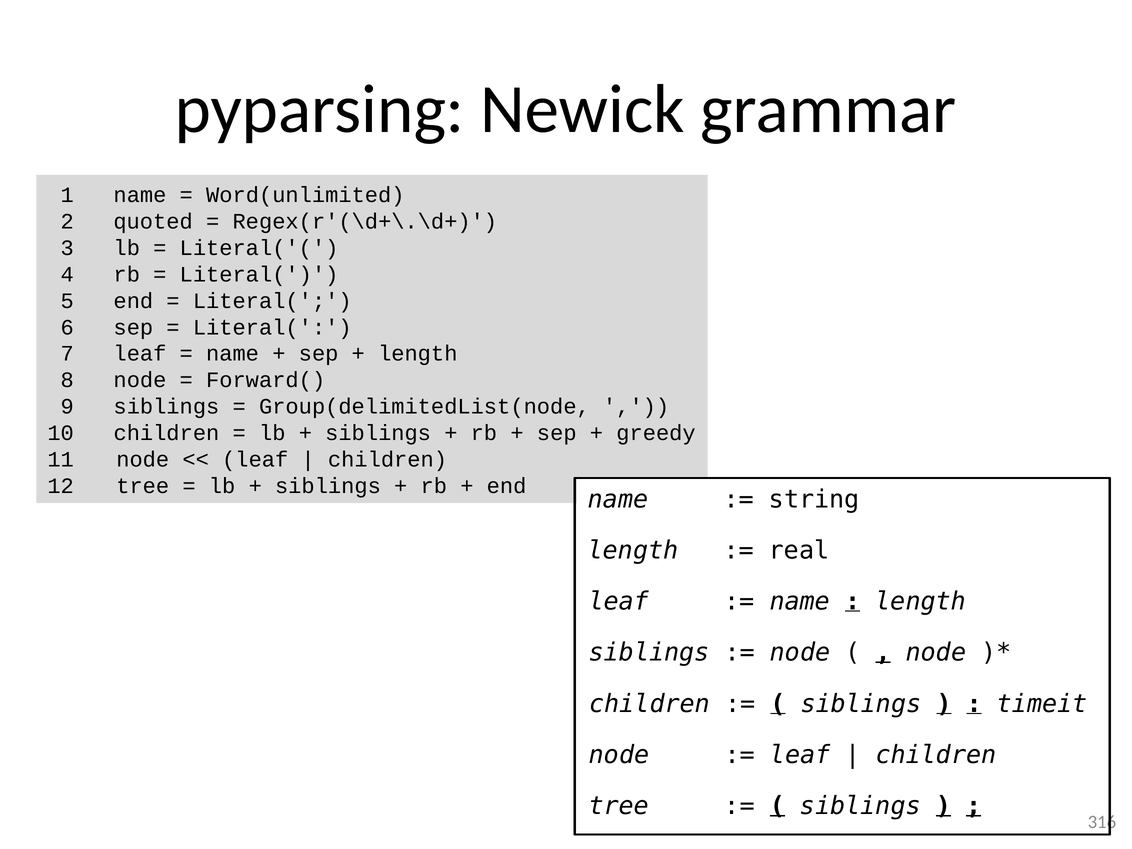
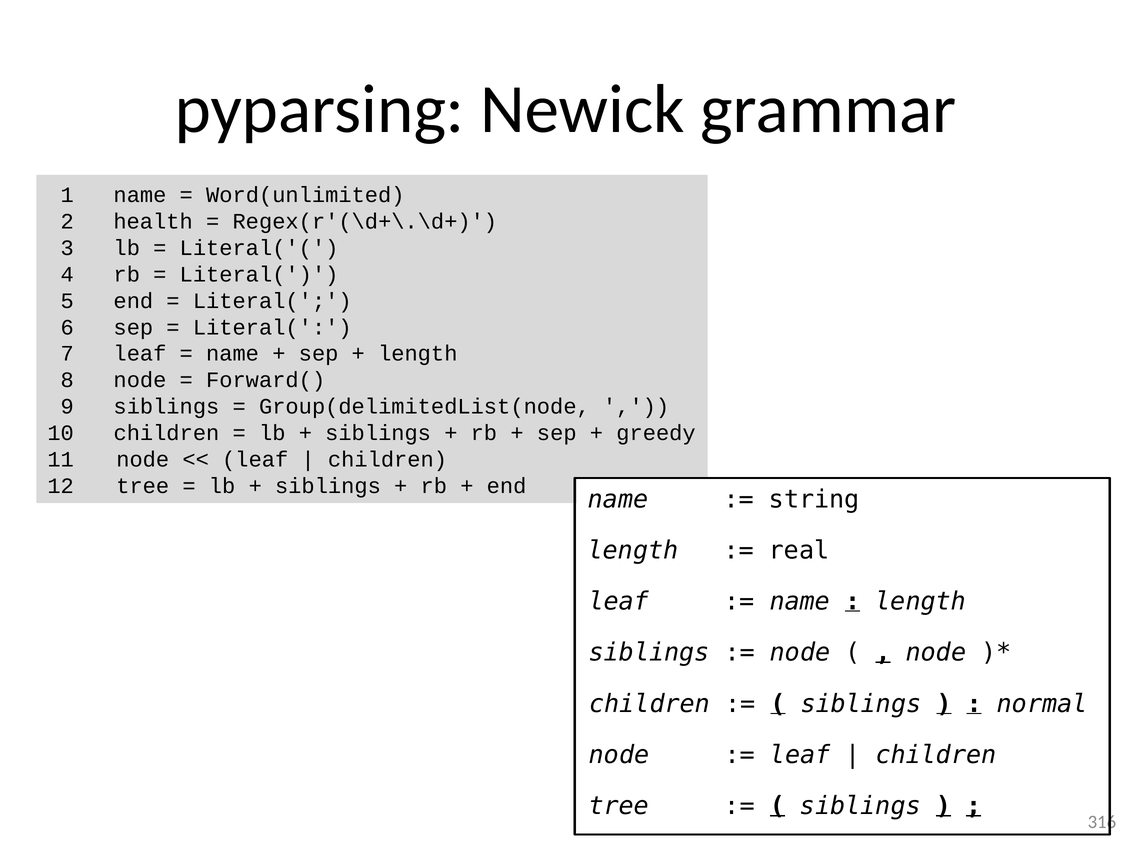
quoted: quoted -> health
timeit: timeit -> normal
